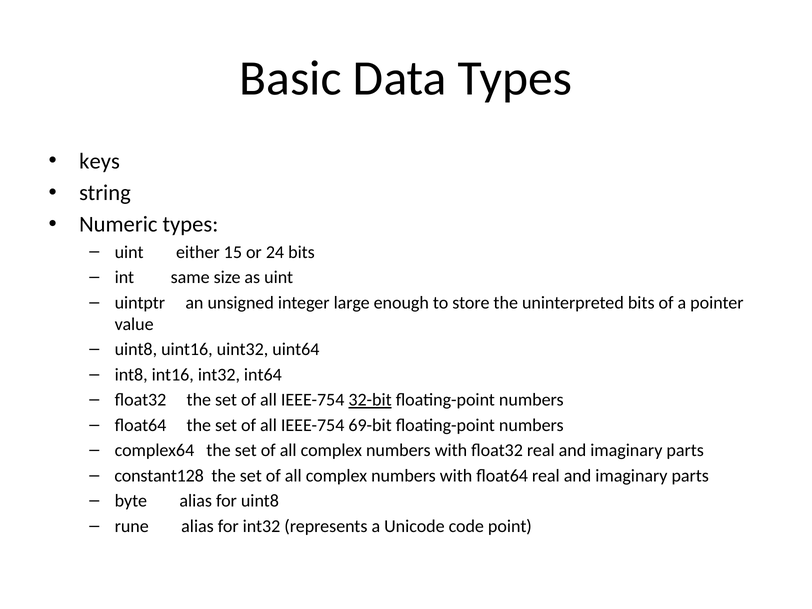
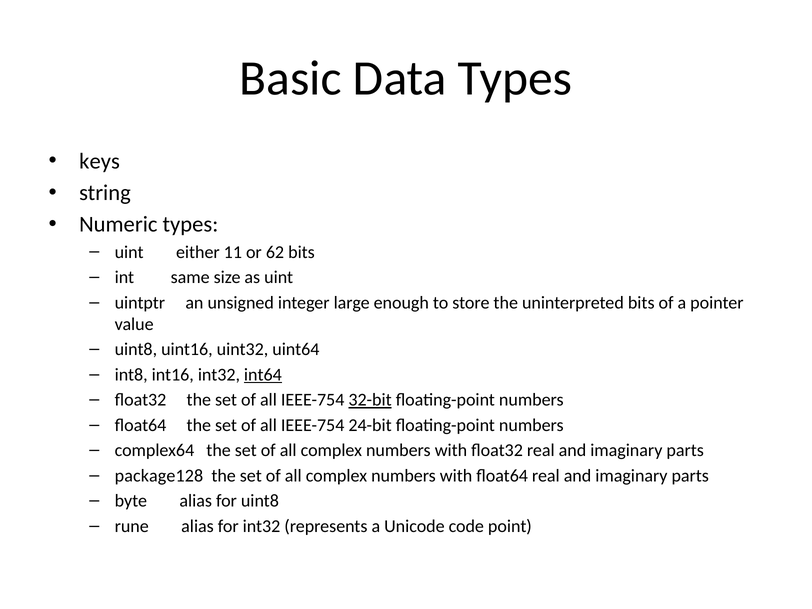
15: 15 -> 11
24: 24 -> 62
int64 underline: none -> present
69-bit: 69-bit -> 24-bit
constant128: constant128 -> package128
